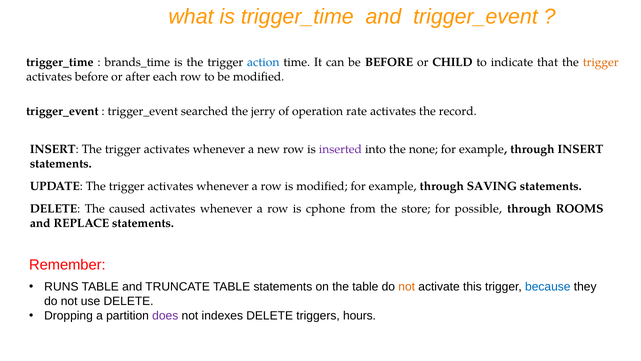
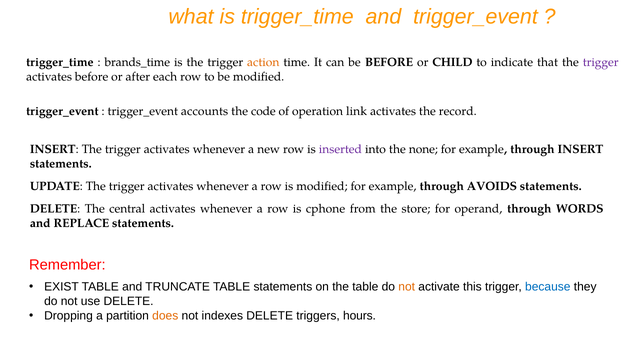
action colour: blue -> orange
trigger at (601, 62) colour: orange -> purple
searched: searched -> accounts
jerry: jerry -> code
rate: rate -> link
SAVING: SAVING -> AVOIDS
caused: caused -> central
possible: possible -> operand
ROOMS: ROOMS -> WORDS
RUNS: RUNS -> EXIST
does colour: purple -> orange
